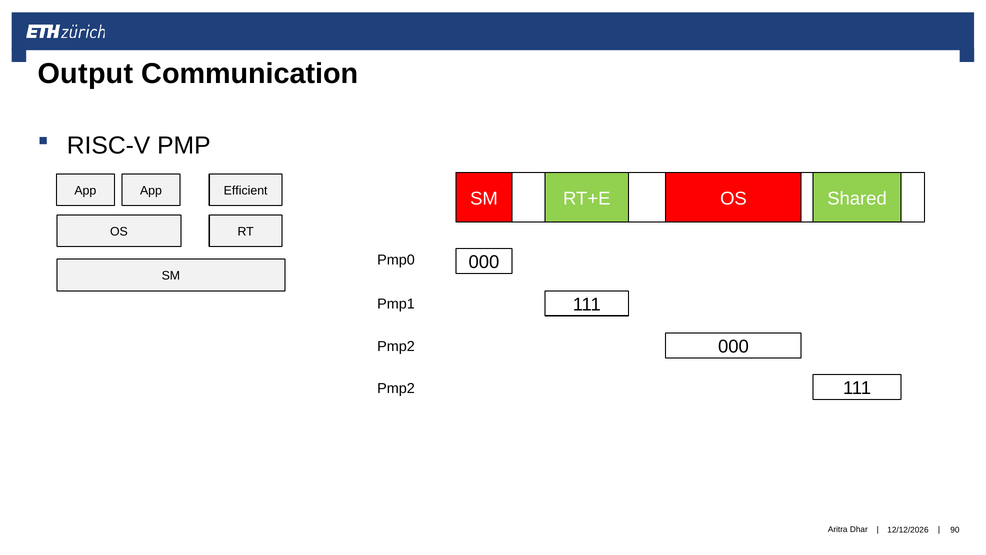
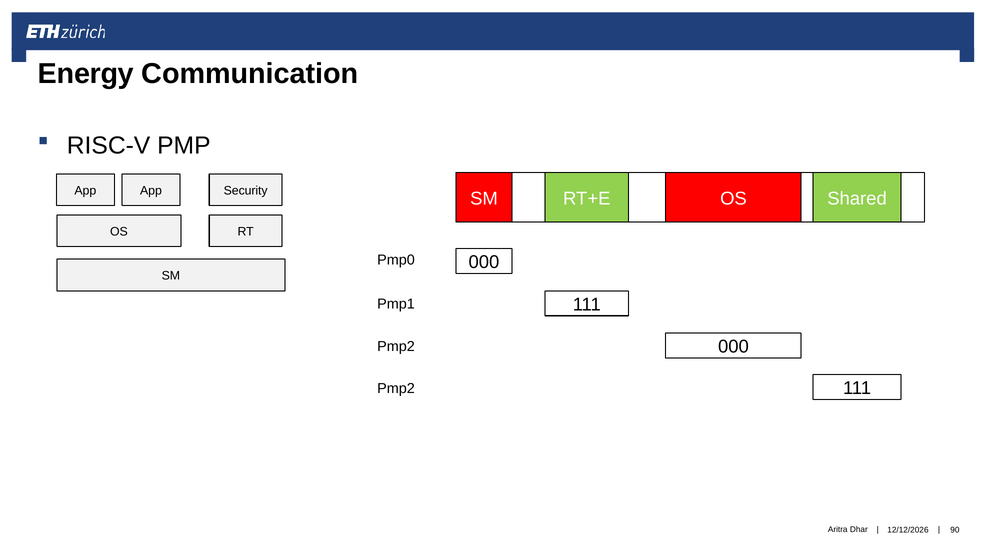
Output: Output -> Energy
Efficient: Efficient -> Security
